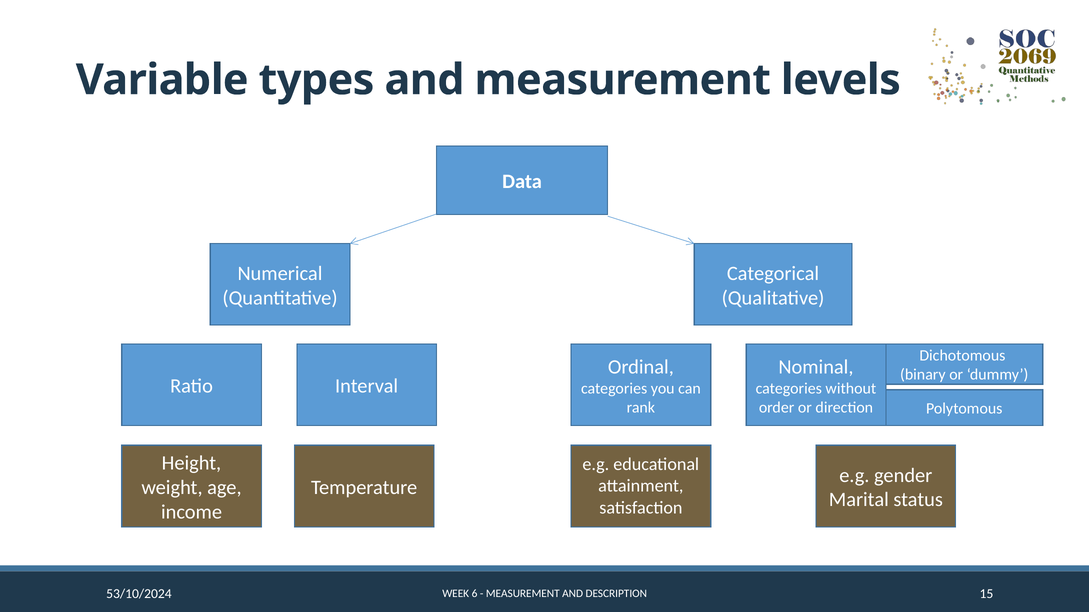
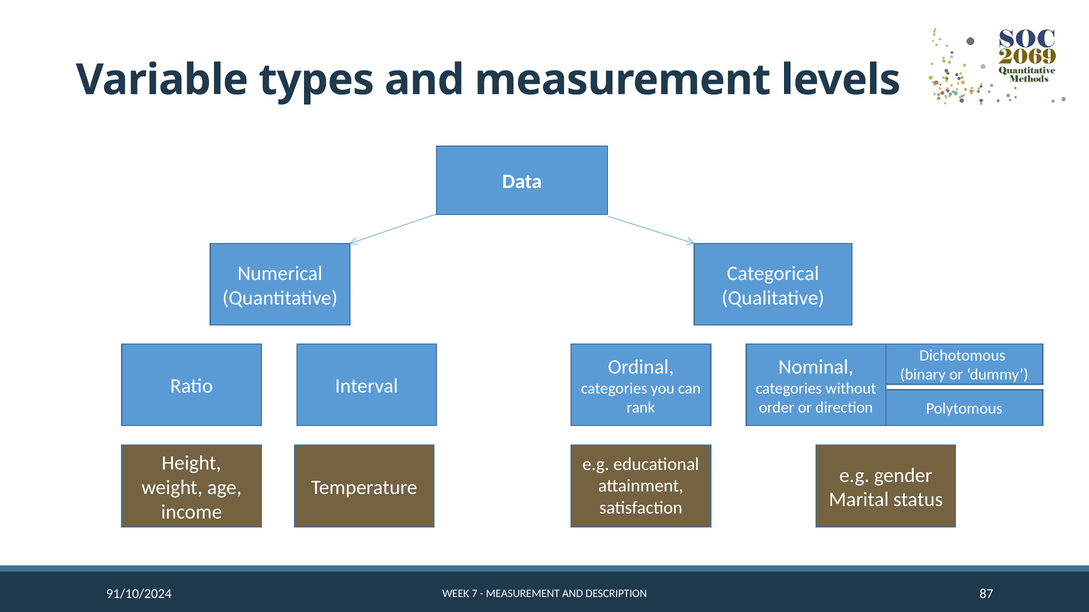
53/10/2024: 53/10/2024 -> 91/10/2024
6: 6 -> 7
15: 15 -> 87
